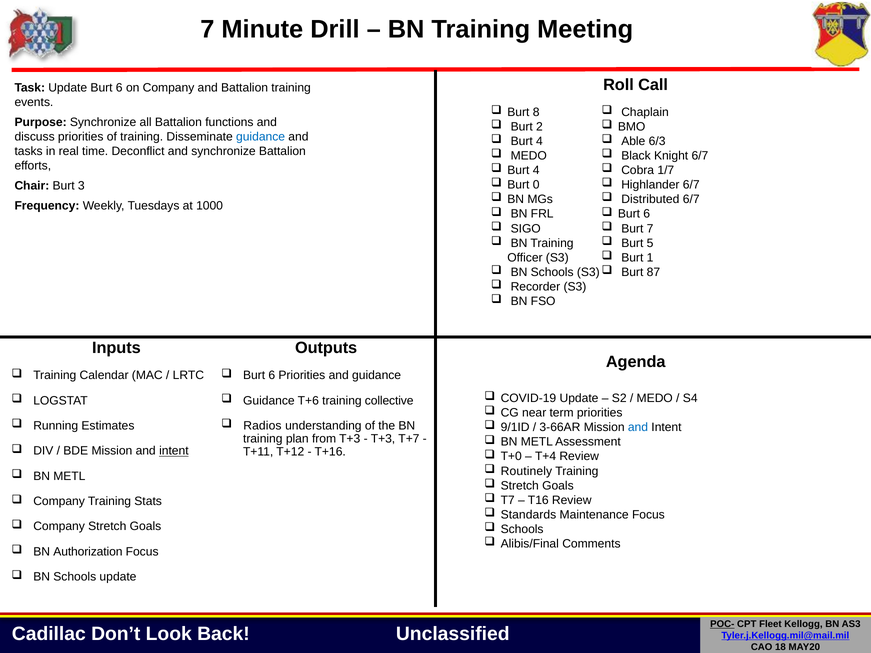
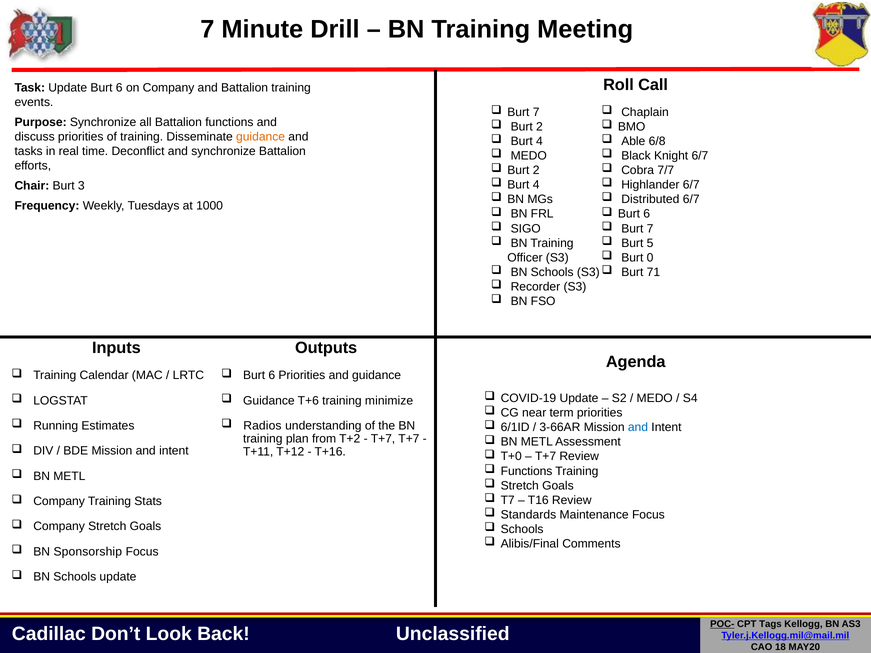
8 at (536, 112): 8 -> 7
guidance at (261, 137) colour: blue -> orange
6/3: 6/3 -> 6/8
4 at (536, 170): 4 -> 2
1/7: 1/7 -> 7/7
0 at (536, 185): 0 -> 4
1: 1 -> 0
87: 87 -> 71
collective: collective -> minimize
9/1ID: 9/1ID -> 6/1ID
from T+3: T+3 -> T+2
T+3 at (383, 439): T+3 -> T+7
intent at (174, 451) underline: present -> none
T+4 at (546, 457): T+4 -> T+7
Routinely at (526, 471): Routinely -> Functions
Authorization: Authorization -> Sponsorship
Fleet: Fleet -> Tags
